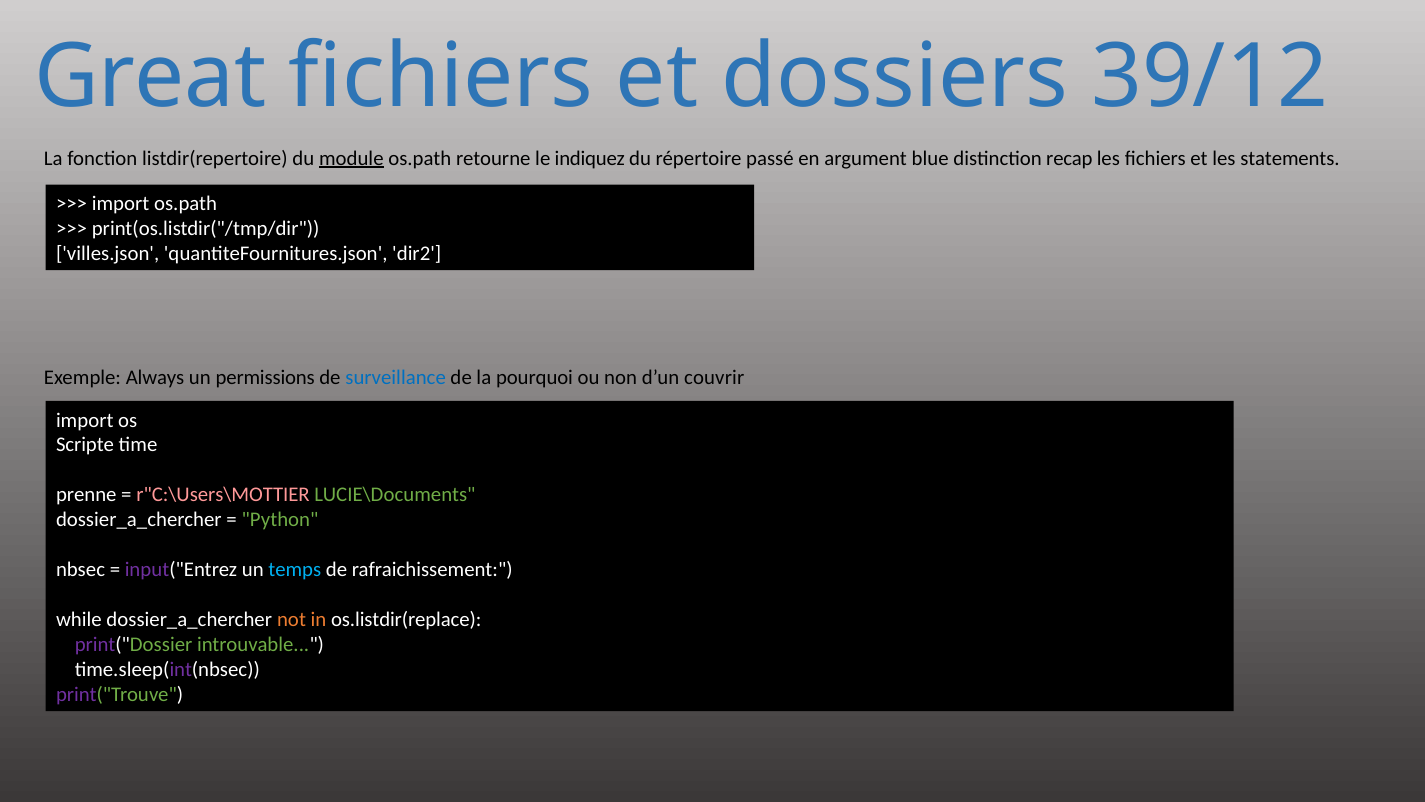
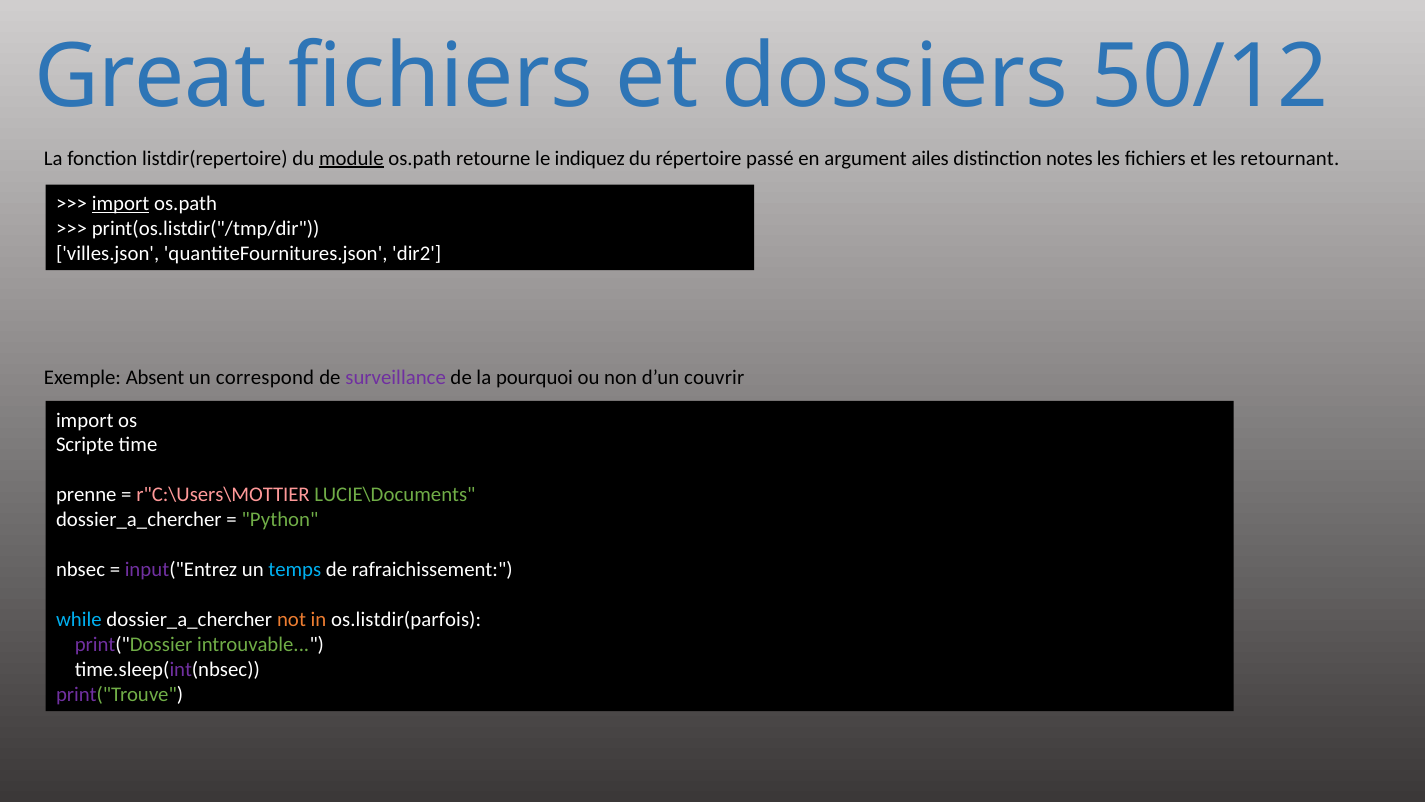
39/12: 39/12 -> 50/12
blue: blue -> ailes
recap: recap -> notes
statements: statements -> retournant
import at (121, 204) underline: none -> present
Always: Always -> Absent
permissions: permissions -> correspond
surveillance colour: blue -> purple
while colour: white -> light blue
os.listdir(replace: os.listdir(replace -> os.listdir(parfois
